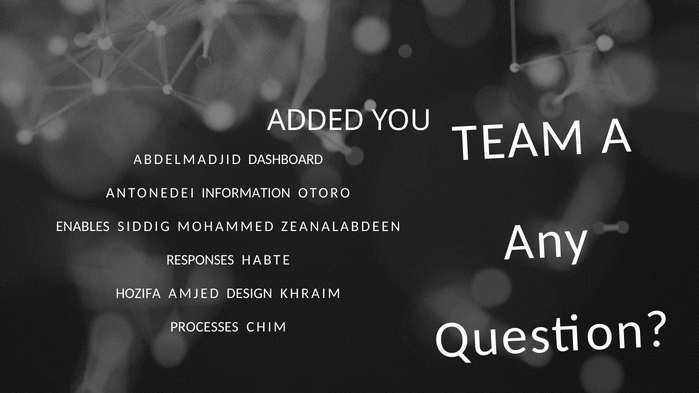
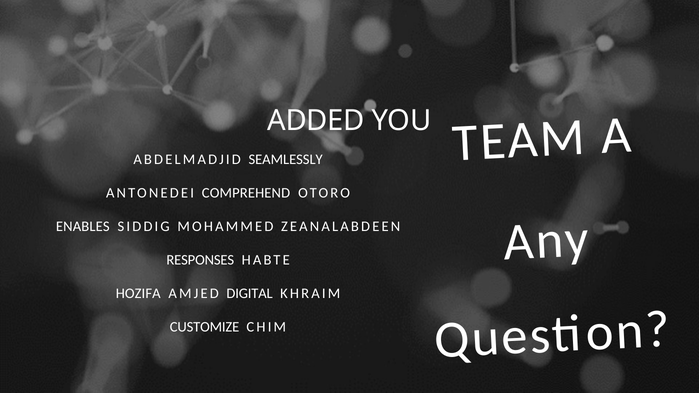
DASHBOARD: DASHBOARD -> SEAMLESSLY
INFORMATION: INFORMATION -> COMPREHEND
DESIGN: DESIGN -> DIGITAL
PROCESSES: PROCESSES -> CUSTOMIZE
